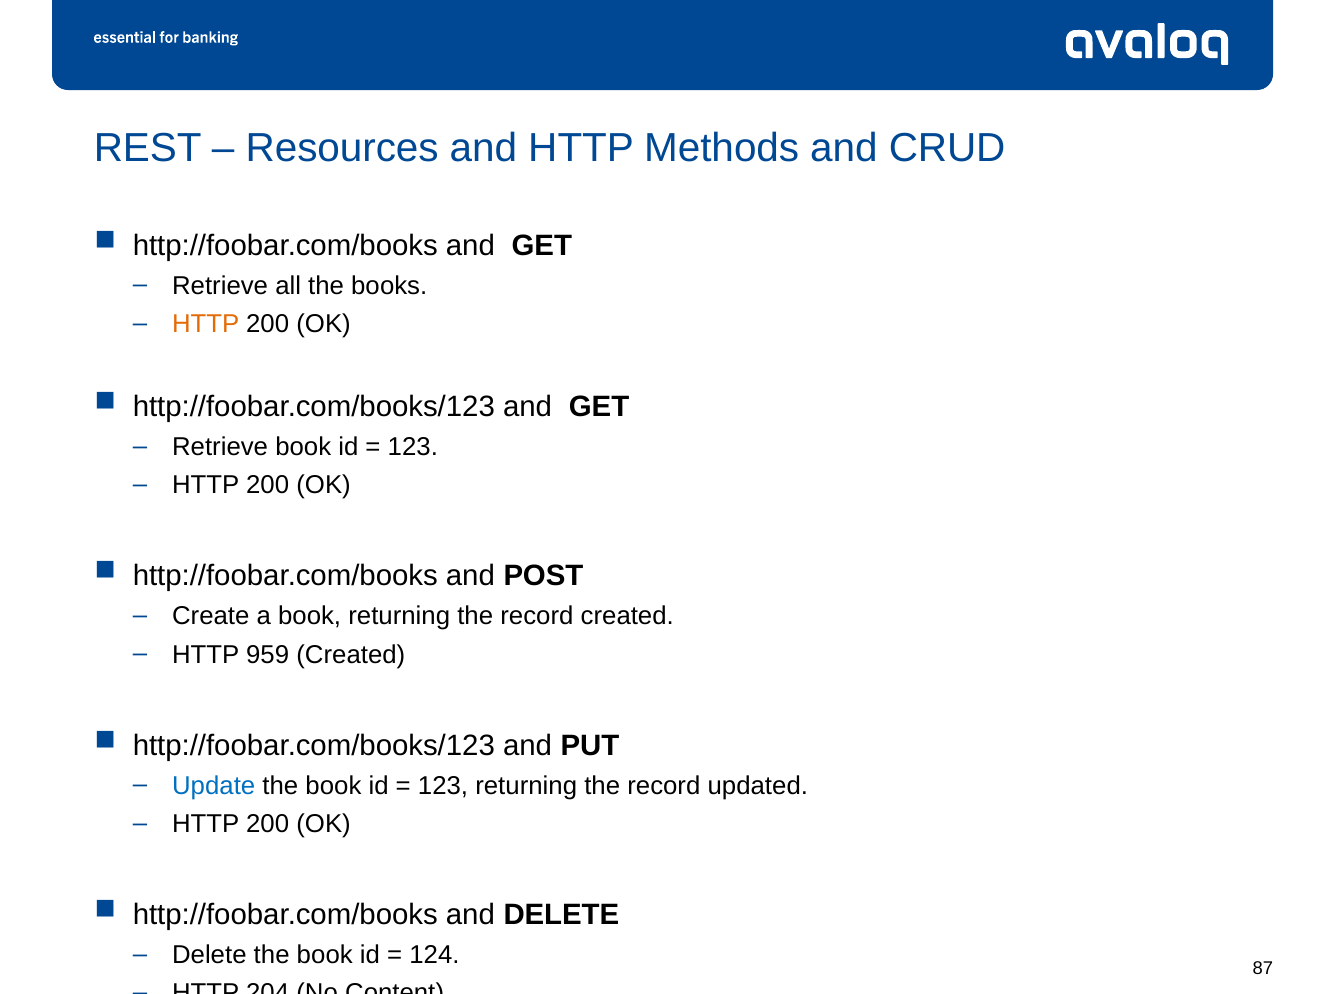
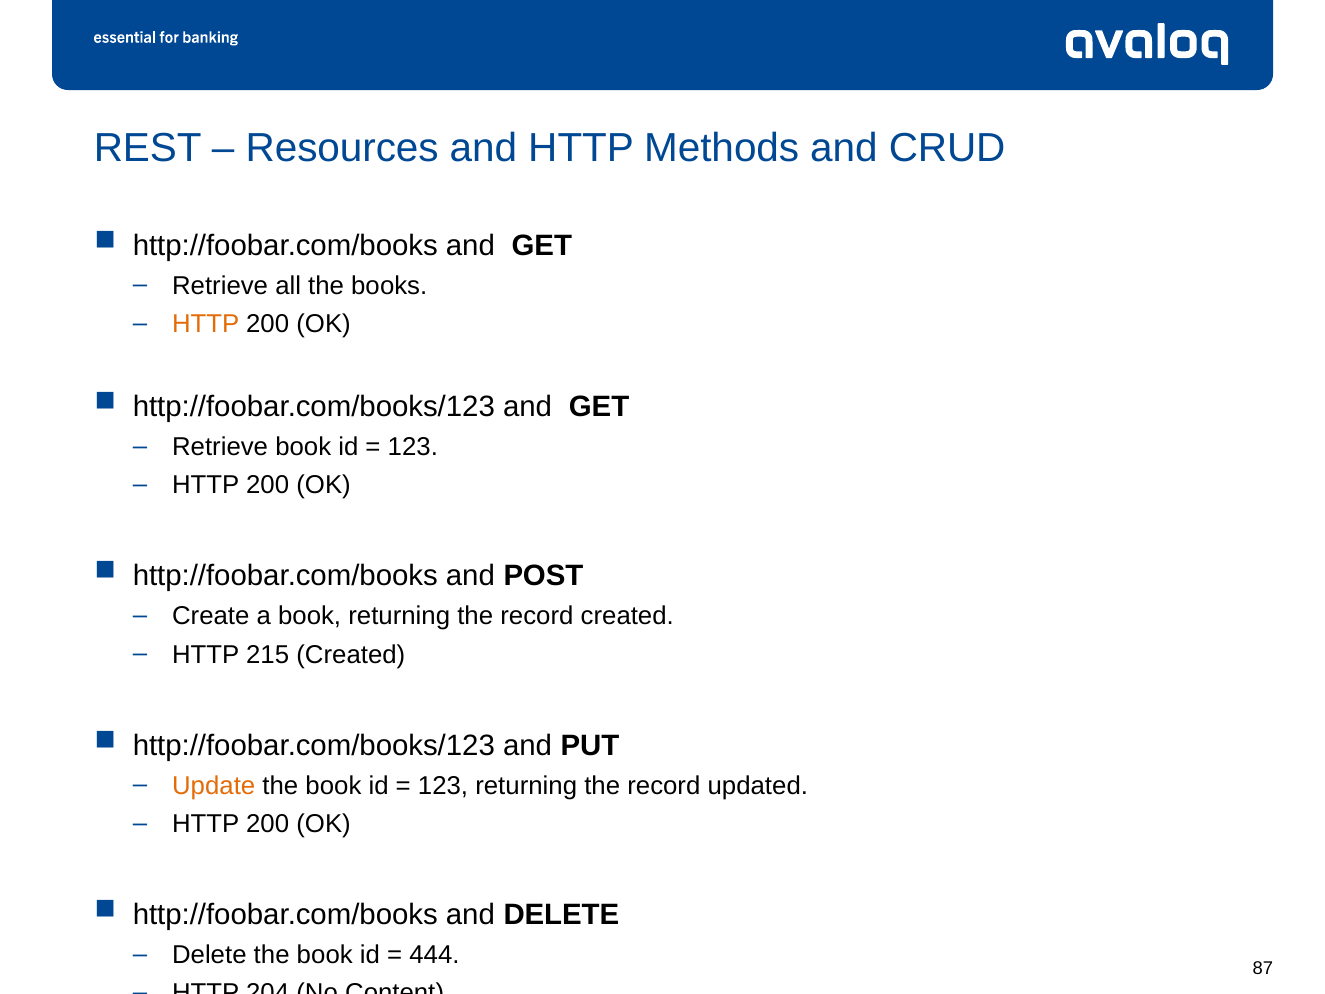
959: 959 -> 215
Update colour: blue -> orange
124: 124 -> 444
